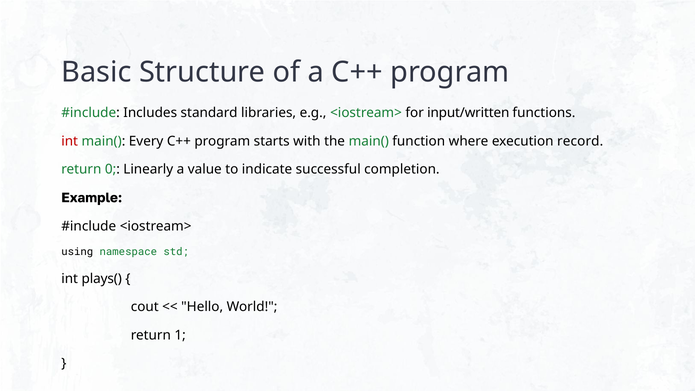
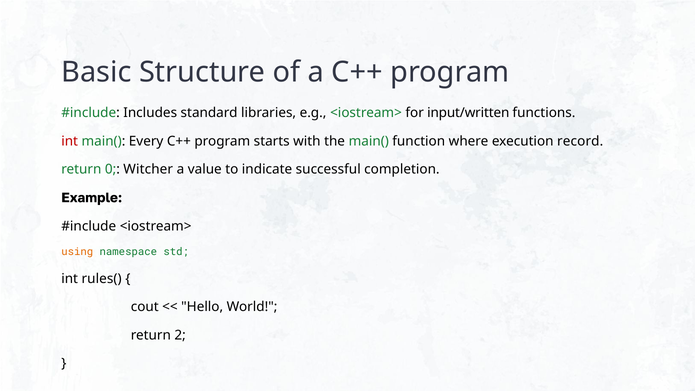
Linearly: Linearly -> Witcher
using colour: black -> orange
plays(: plays( -> rules(
1: 1 -> 2
